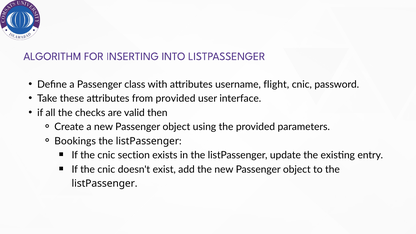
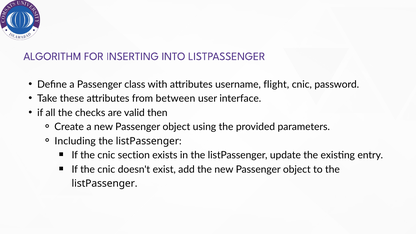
from provided: provided -> between
Bookings: Bookings -> Including
